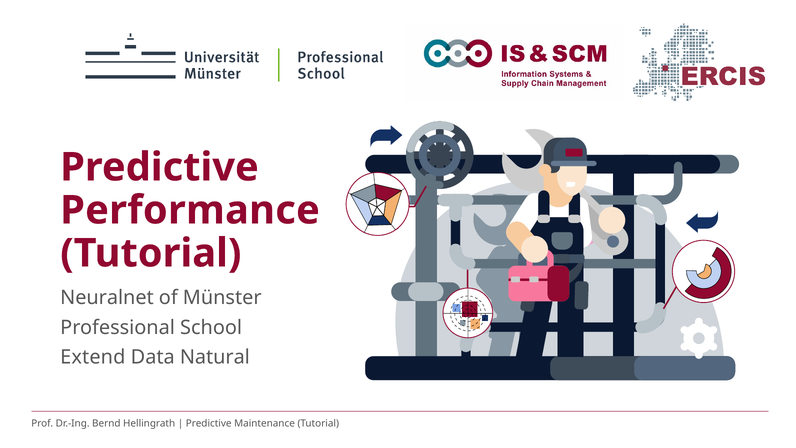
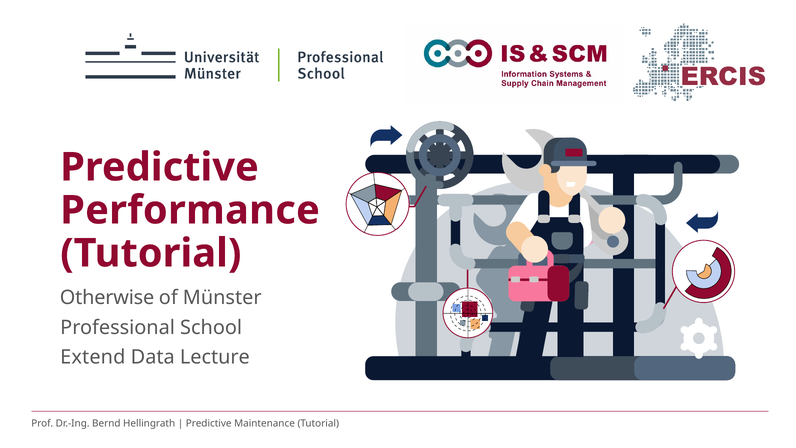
Neuralnet: Neuralnet -> Otherwise
Natural: Natural -> Lecture
